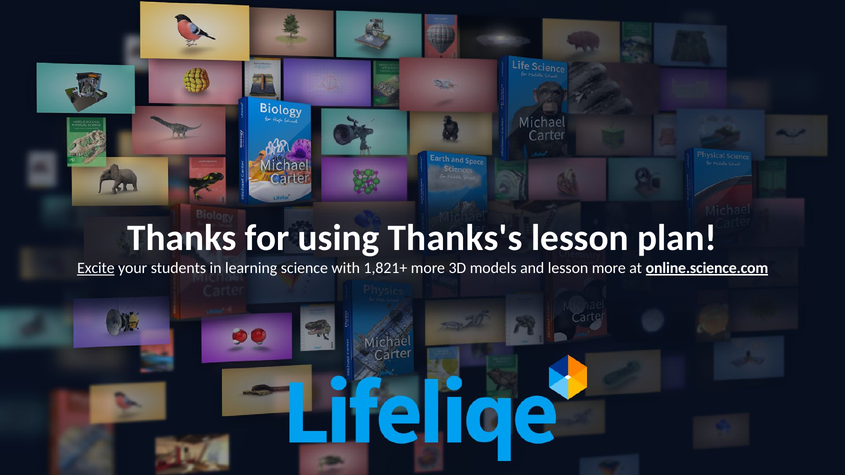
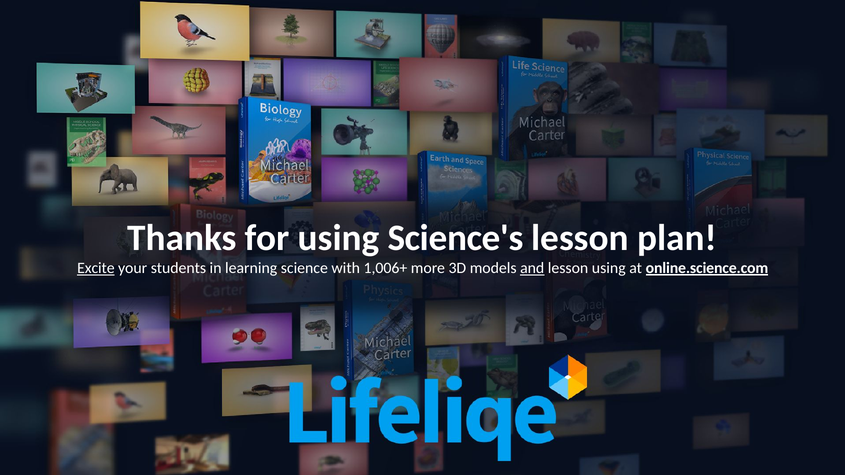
Thanks's: Thanks's -> Science's
1,821+: 1,821+ -> 1,006+
and underline: none -> present
lesson more: more -> using
